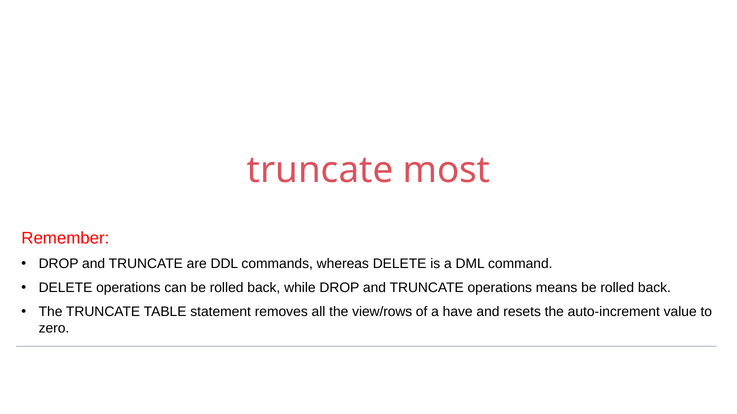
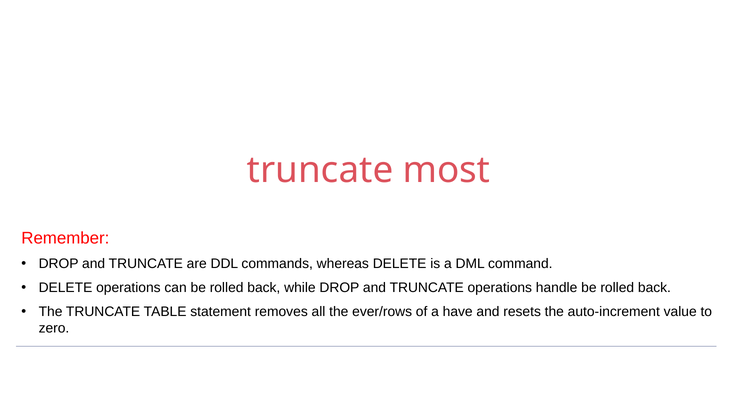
means: means -> handle
view/rows: view/rows -> ever/rows
